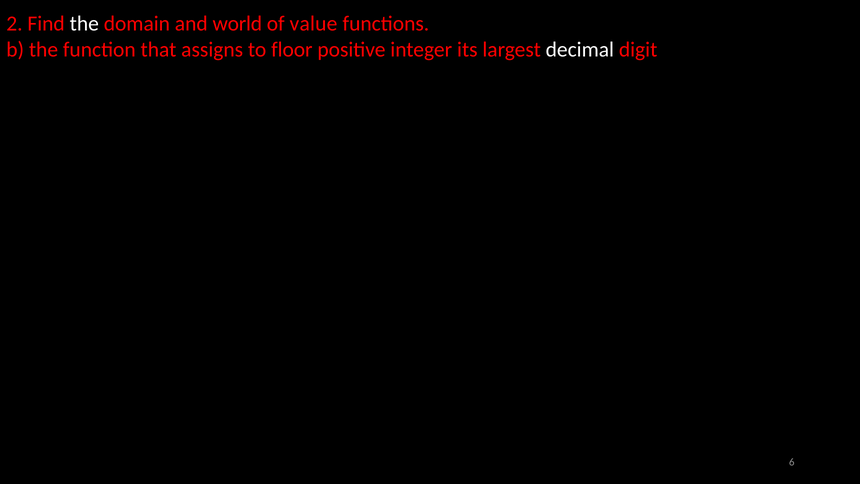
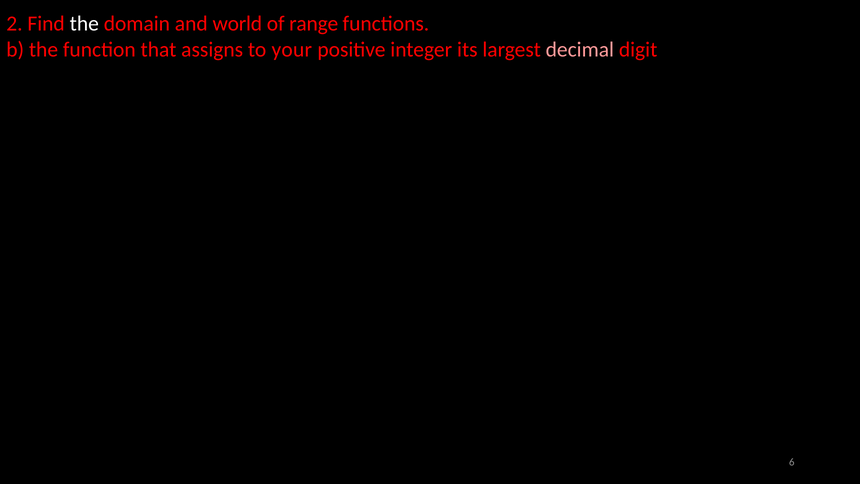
value: value -> range
floor: floor -> your
decimal colour: white -> pink
